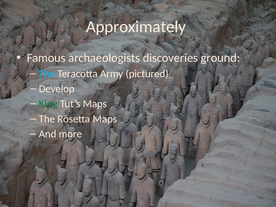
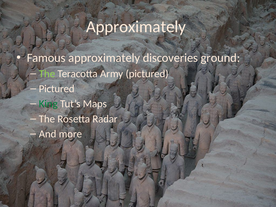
Famous archaeologists: archaeologists -> approximately
The at (47, 74) colour: light blue -> light green
Develop at (57, 89): Develop -> Pictured
Rosetta Maps: Maps -> Radar
